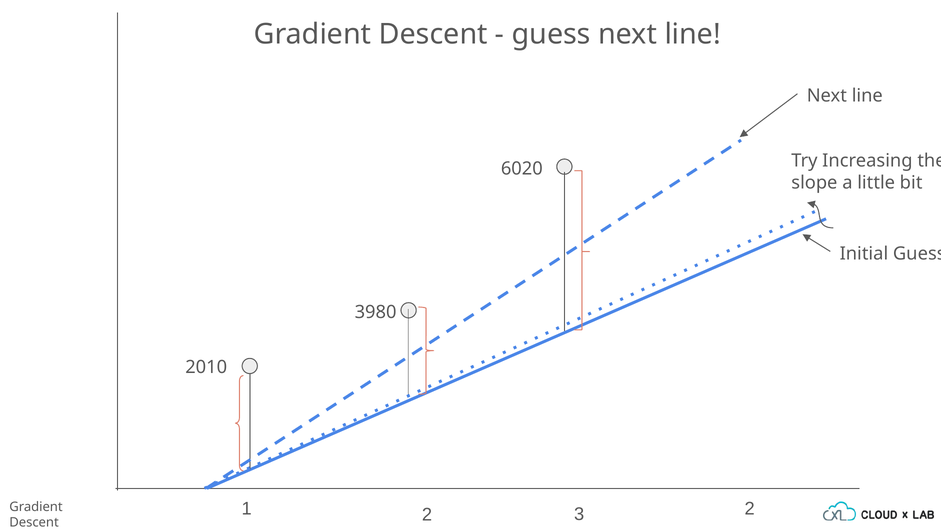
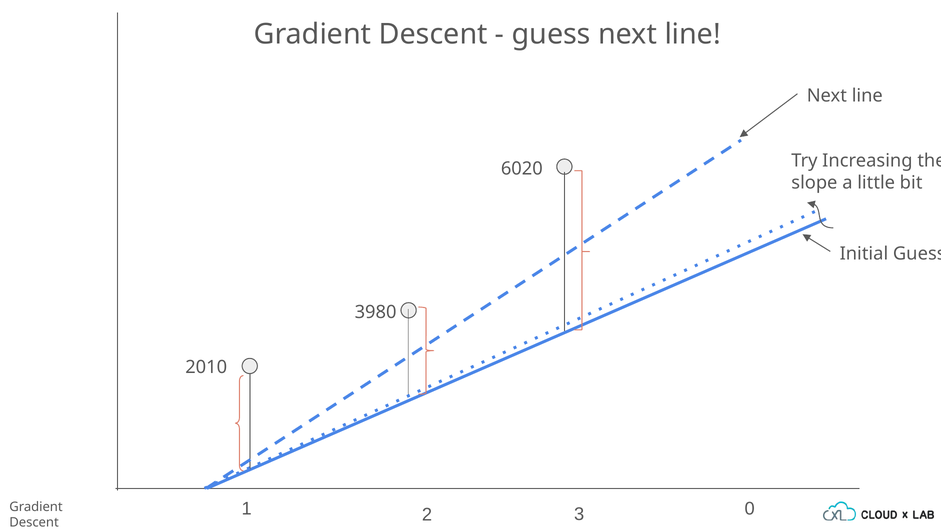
3 2: 2 -> 0
